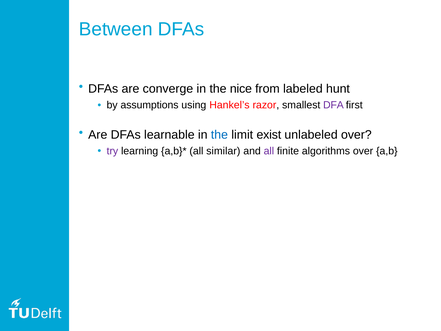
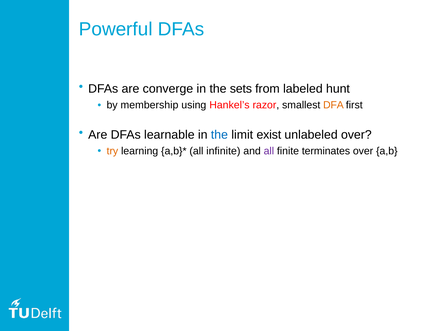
Between: Between -> Powerful
nice: nice -> sets
assumptions: assumptions -> membership
DFA colour: purple -> orange
try colour: purple -> orange
similar: similar -> infinite
algorithms: algorithms -> terminates
